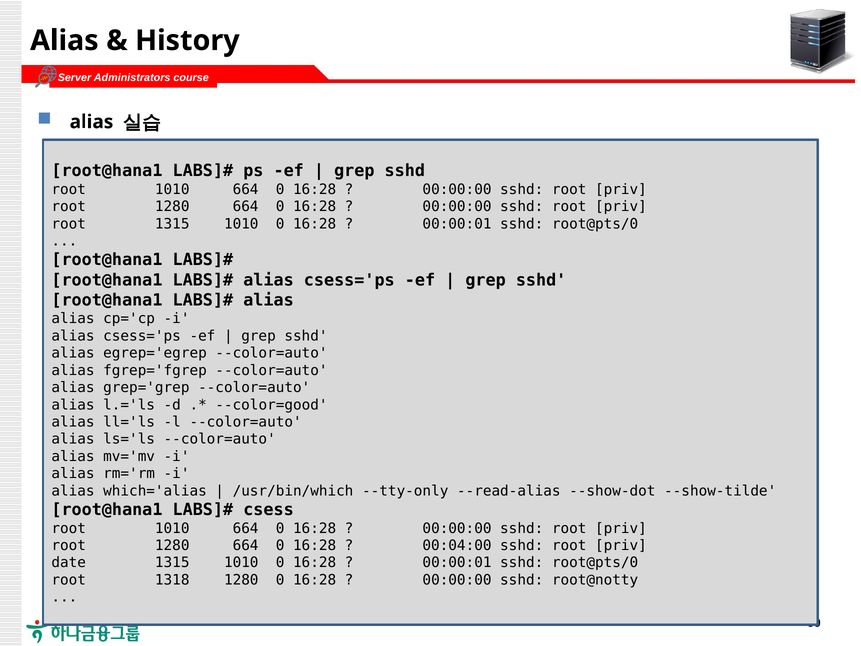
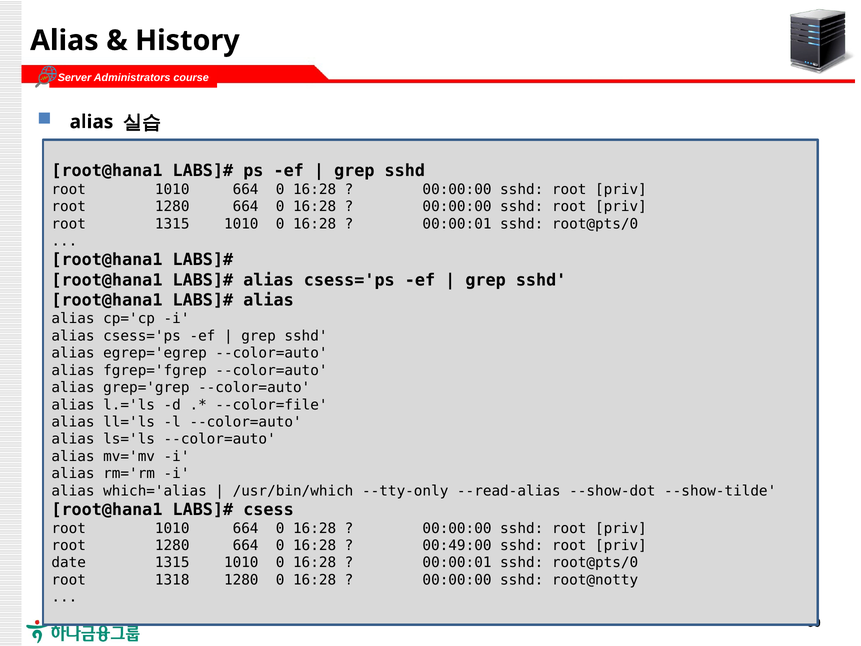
--color=good: --color=good -> --color=file
00:04:00: 00:04:00 -> 00:49:00
